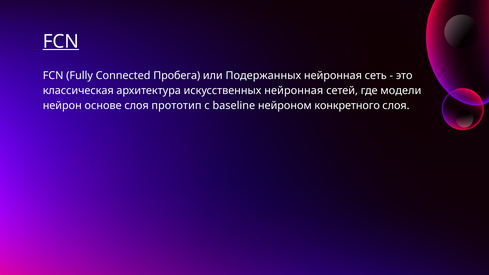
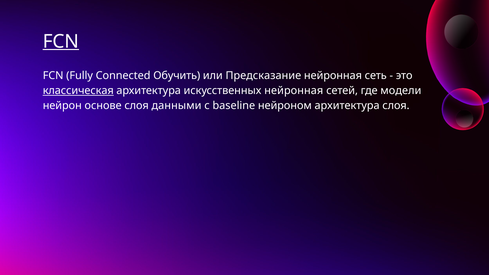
Пробега: Пробега -> Обучить
Подержанных: Подержанных -> Предсказание
классическая underline: none -> present
прототип: прототип -> данными
нейроном конкретного: конкретного -> архитектура
